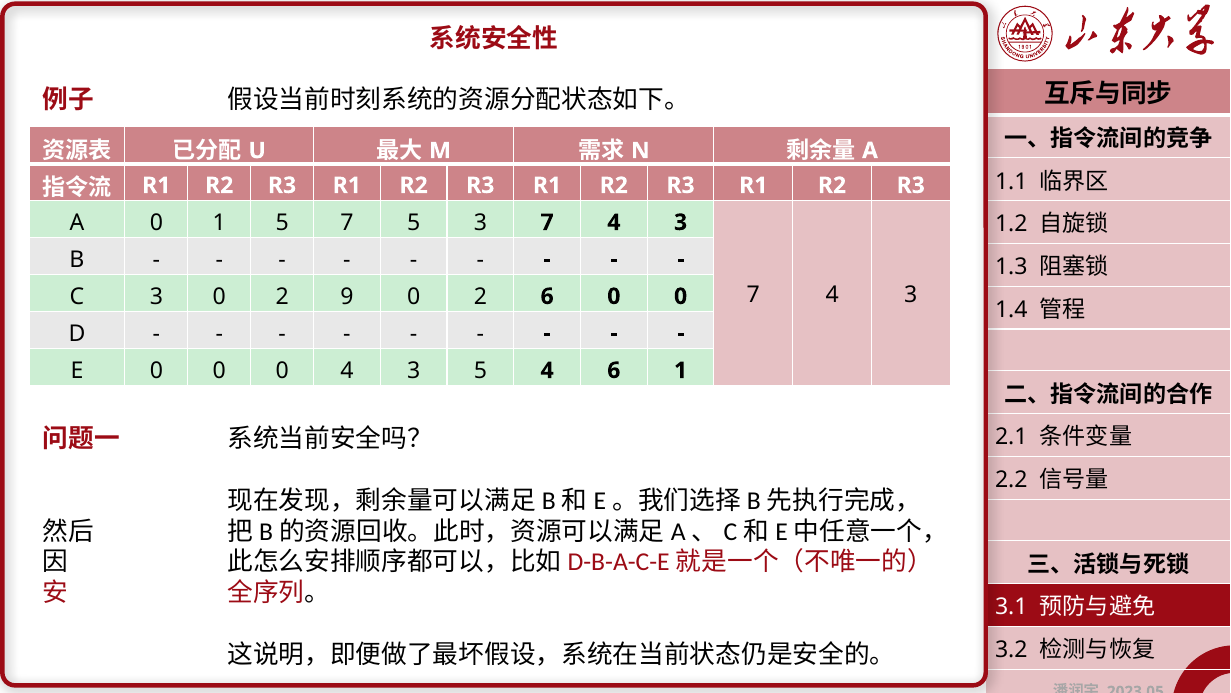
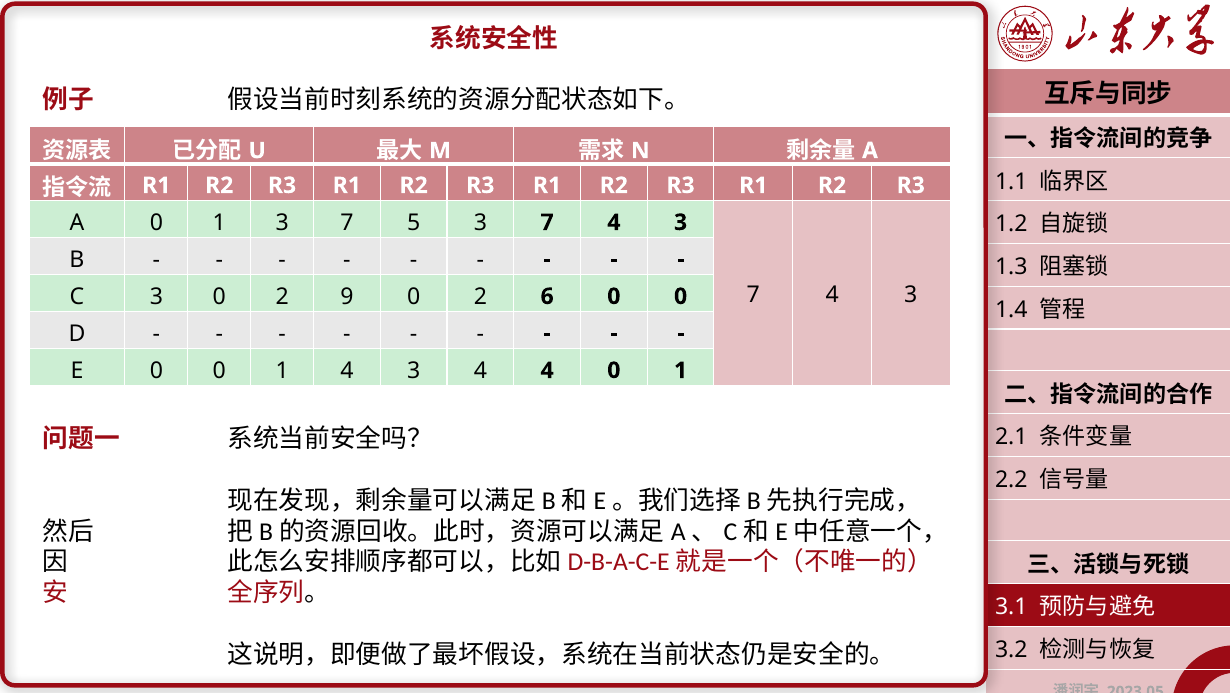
1 5: 5 -> 3
0 0 0: 0 -> 1
3 5: 5 -> 4
4 6: 6 -> 0
